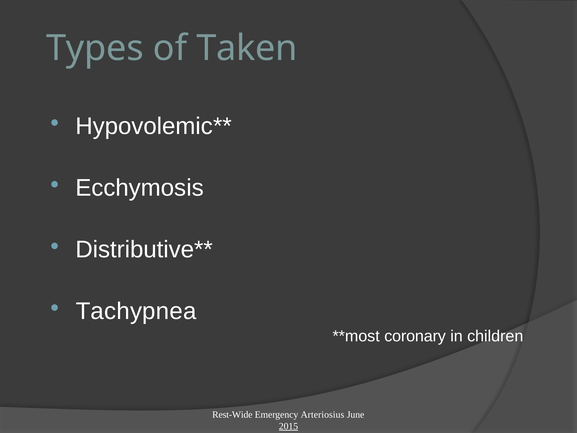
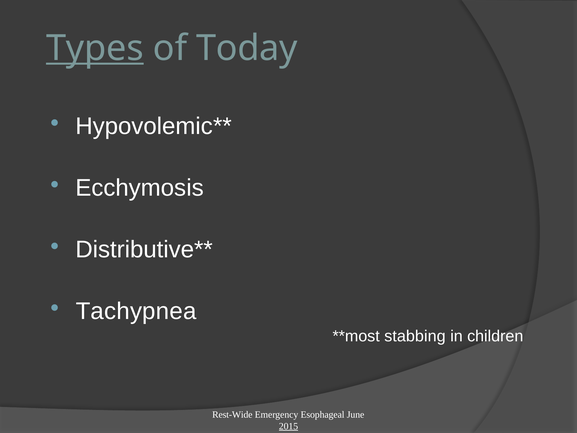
Types underline: none -> present
Taken: Taken -> Today
coronary: coronary -> stabbing
Arteriosius: Arteriosius -> Esophageal
